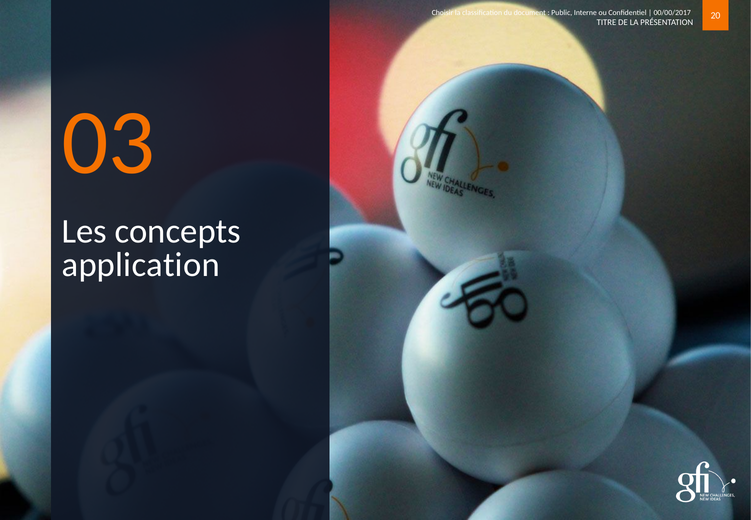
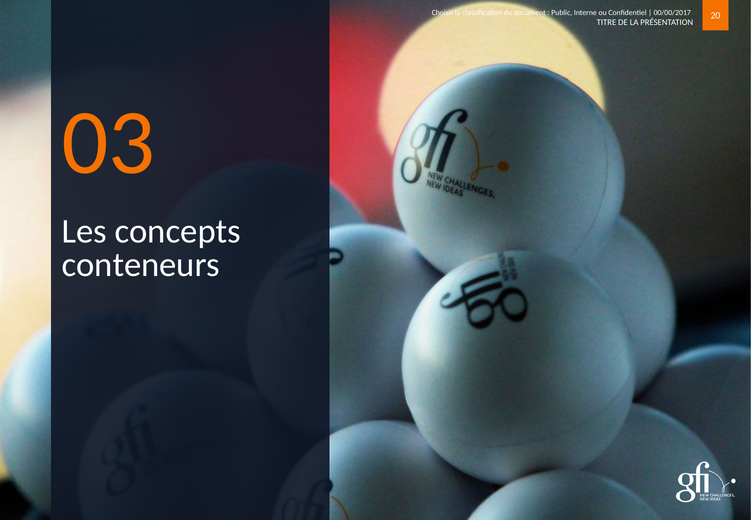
application: application -> conteneurs
